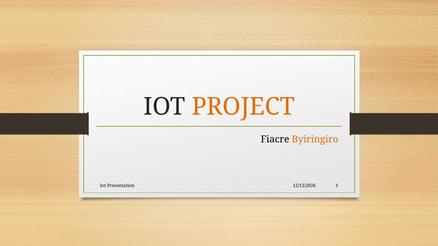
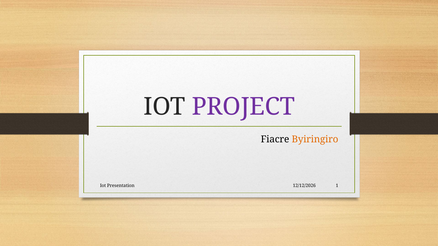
PROJECT colour: orange -> purple
